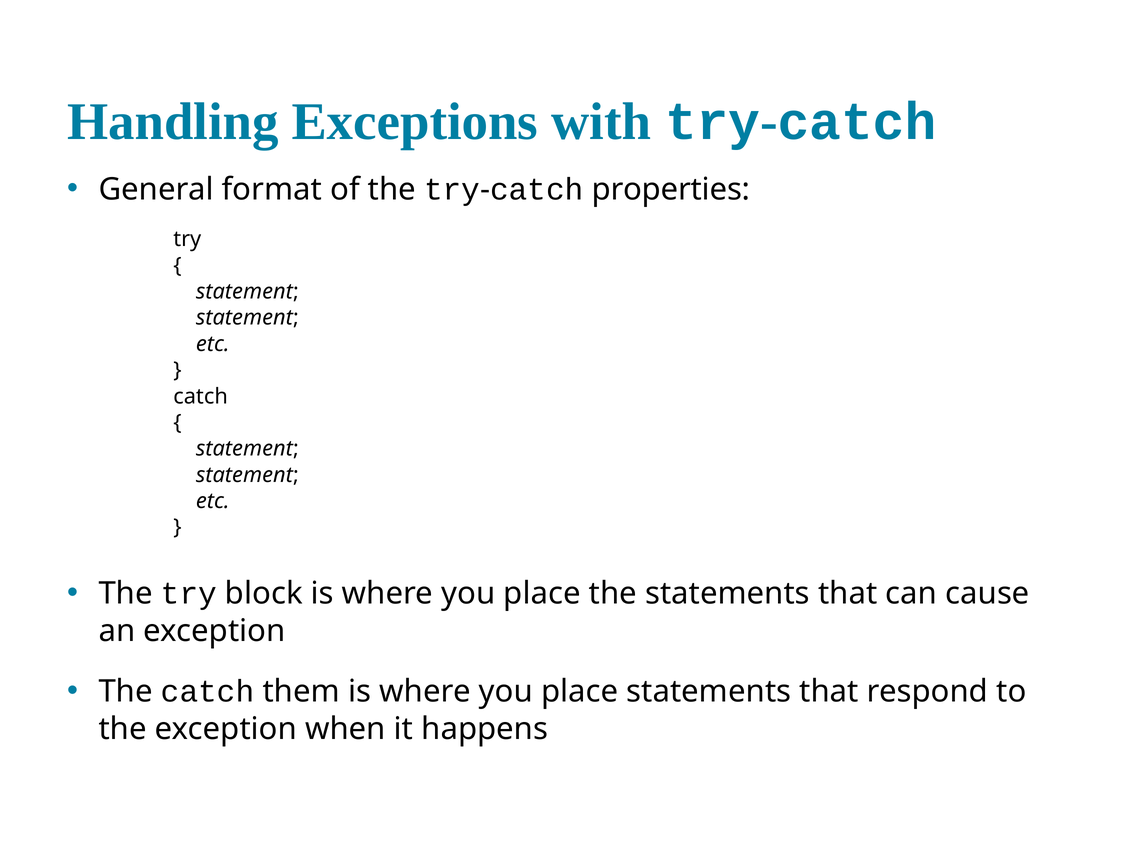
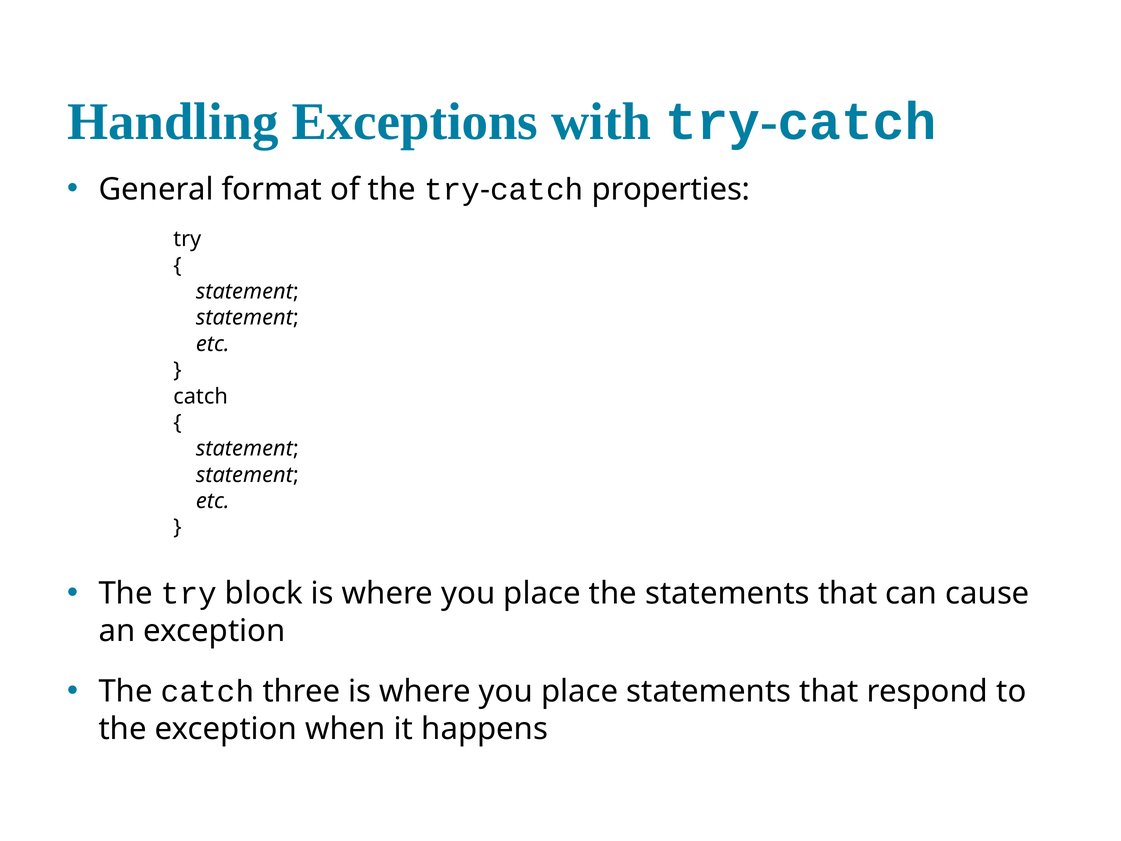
them: them -> three
